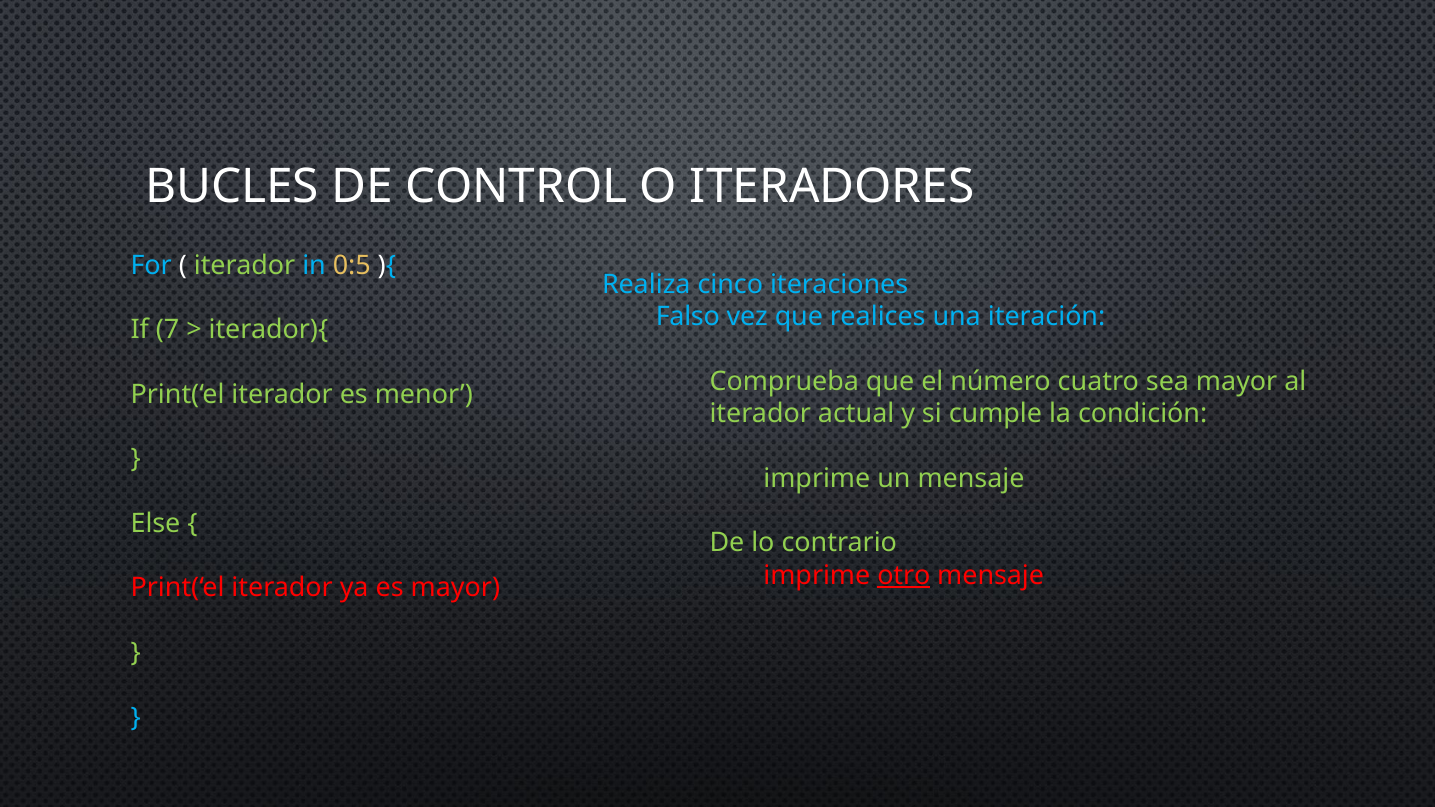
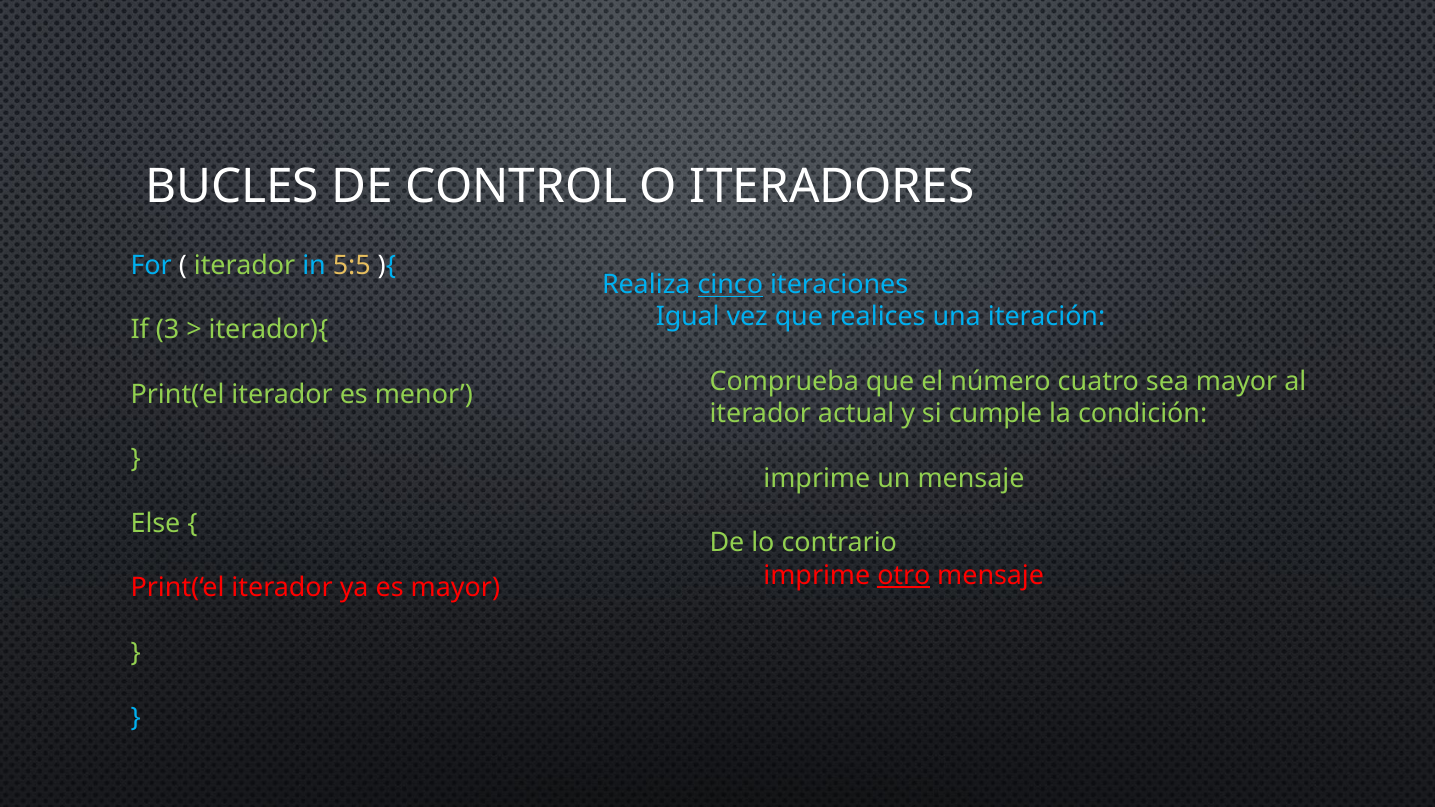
0:5: 0:5 -> 5:5
cinco underline: none -> present
Falso: Falso -> Igual
7: 7 -> 3
